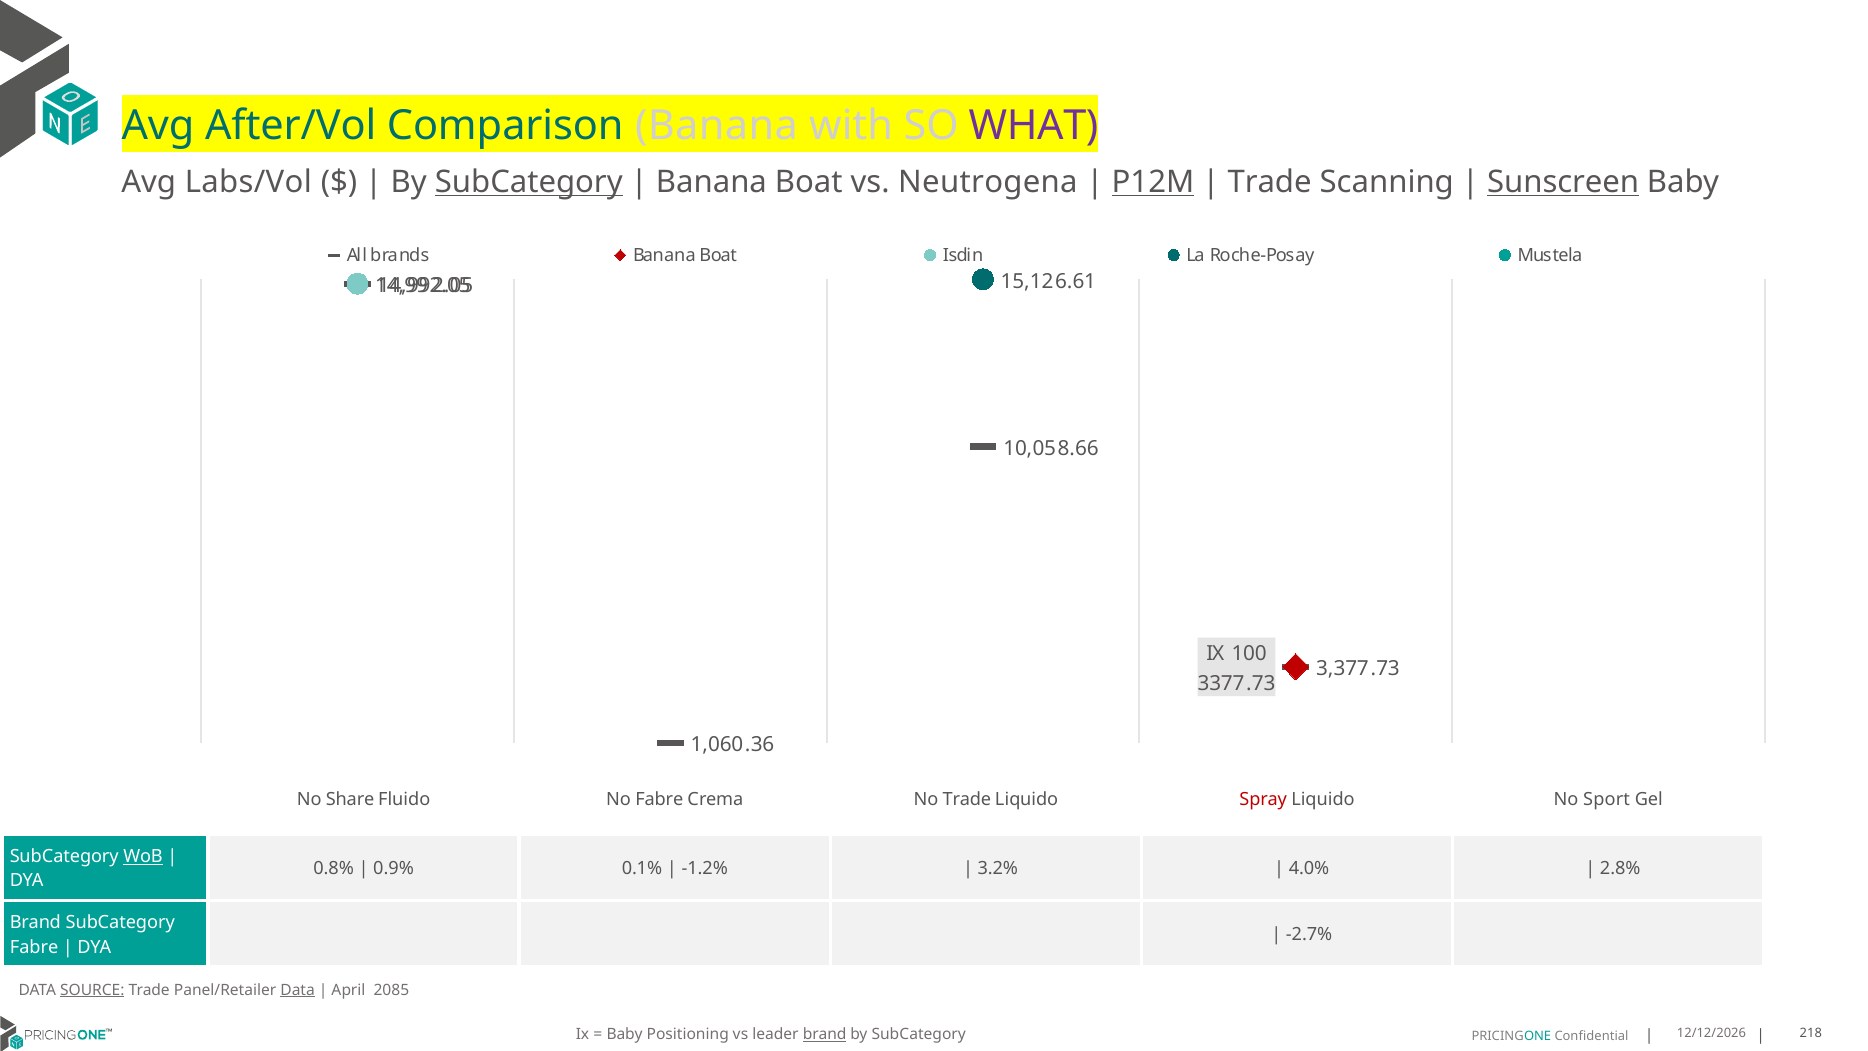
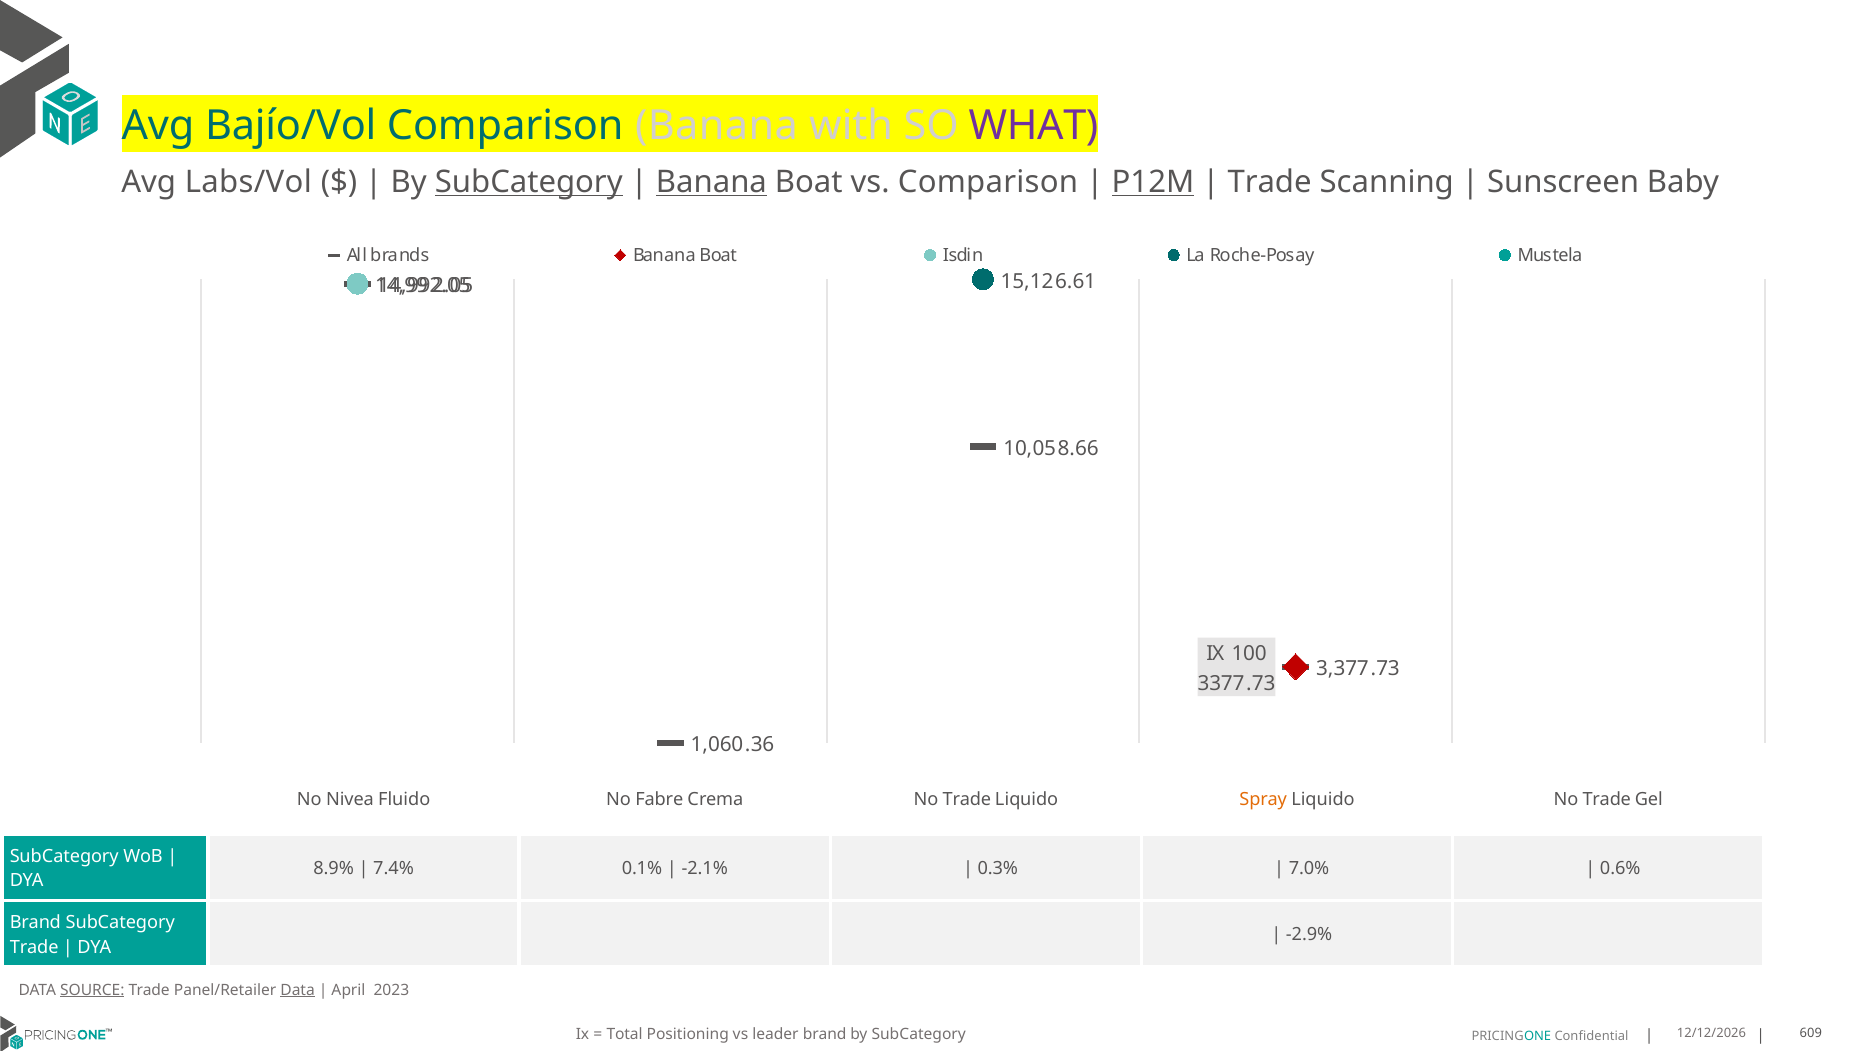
After/Vol: After/Vol -> Bajío/Vol
Banana at (711, 182) underline: none -> present
vs Neutrogena: Neutrogena -> Comparison
Sunscreen underline: present -> none
Share: Share -> Nivea
Spray colour: red -> orange
Liquido No Sport: Sport -> Trade
WoB underline: present -> none
0.8%: 0.8% -> 8.9%
0.9%: 0.9% -> 7.4%
-1.2%: -1.2% -> -2.1%
3.2%: 3.2% -> 0.3%
4.0%: 4.0% -> 7.0%
2.8%: 2.8% -> 0.6%
-2.7%: -2.7% -> -2.9%
Fabre at (34, 947): Fabre -> Trade
2085: 2085 -> 2023
Baby at (625, 1034): Baby -> Total
brand at (825, 1034) underline: present -> none
218: 218 -> 609
